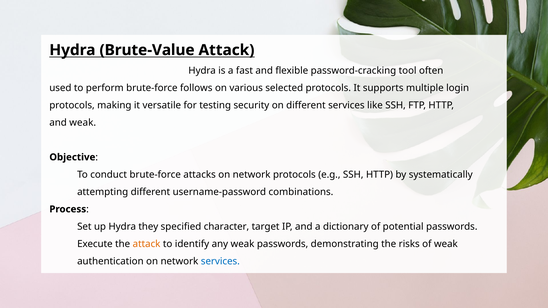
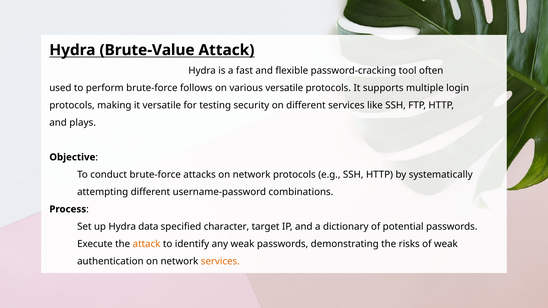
various selected: selected -> versatile
and weak: weak -> plays
they: they -> data
services at (220, 261) colour: blue -> orange
